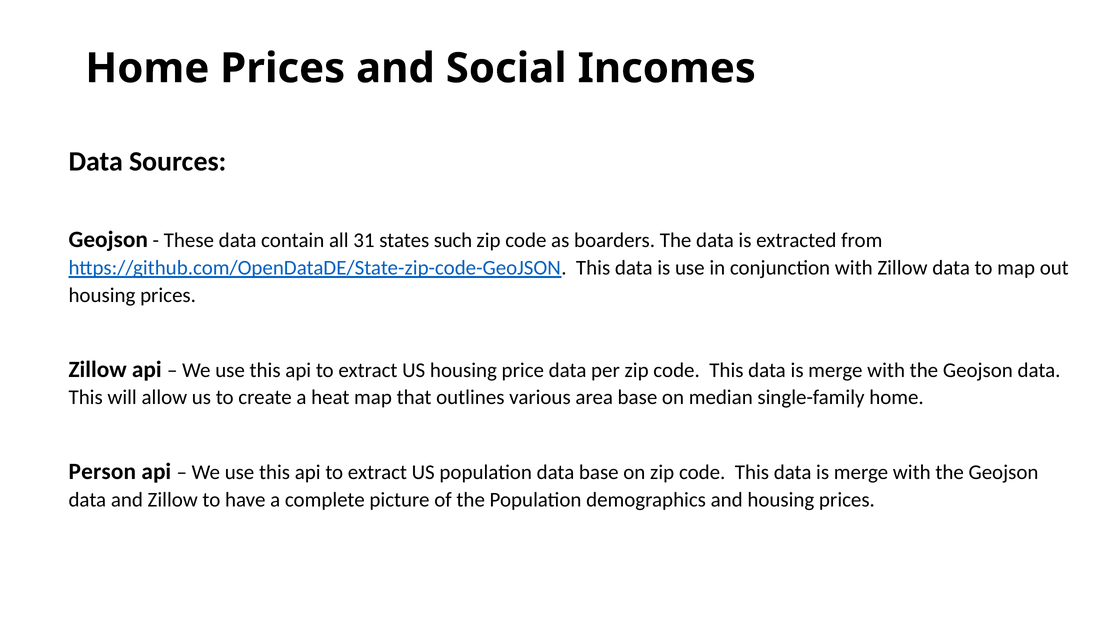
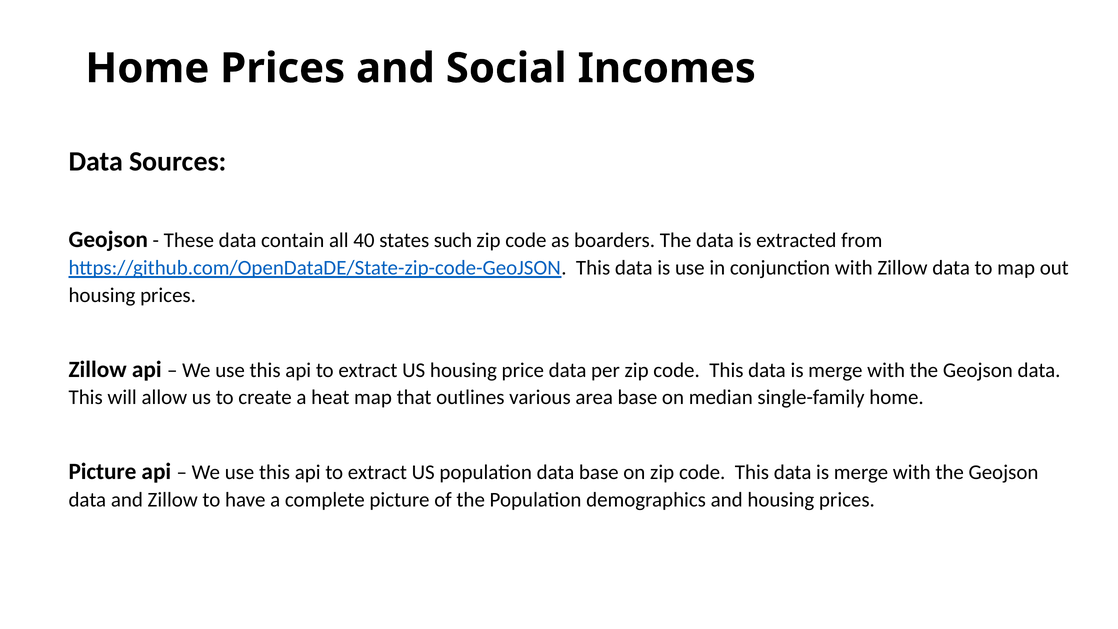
31: 31 -> 40
Person at (102, 472): Person -> Picture
